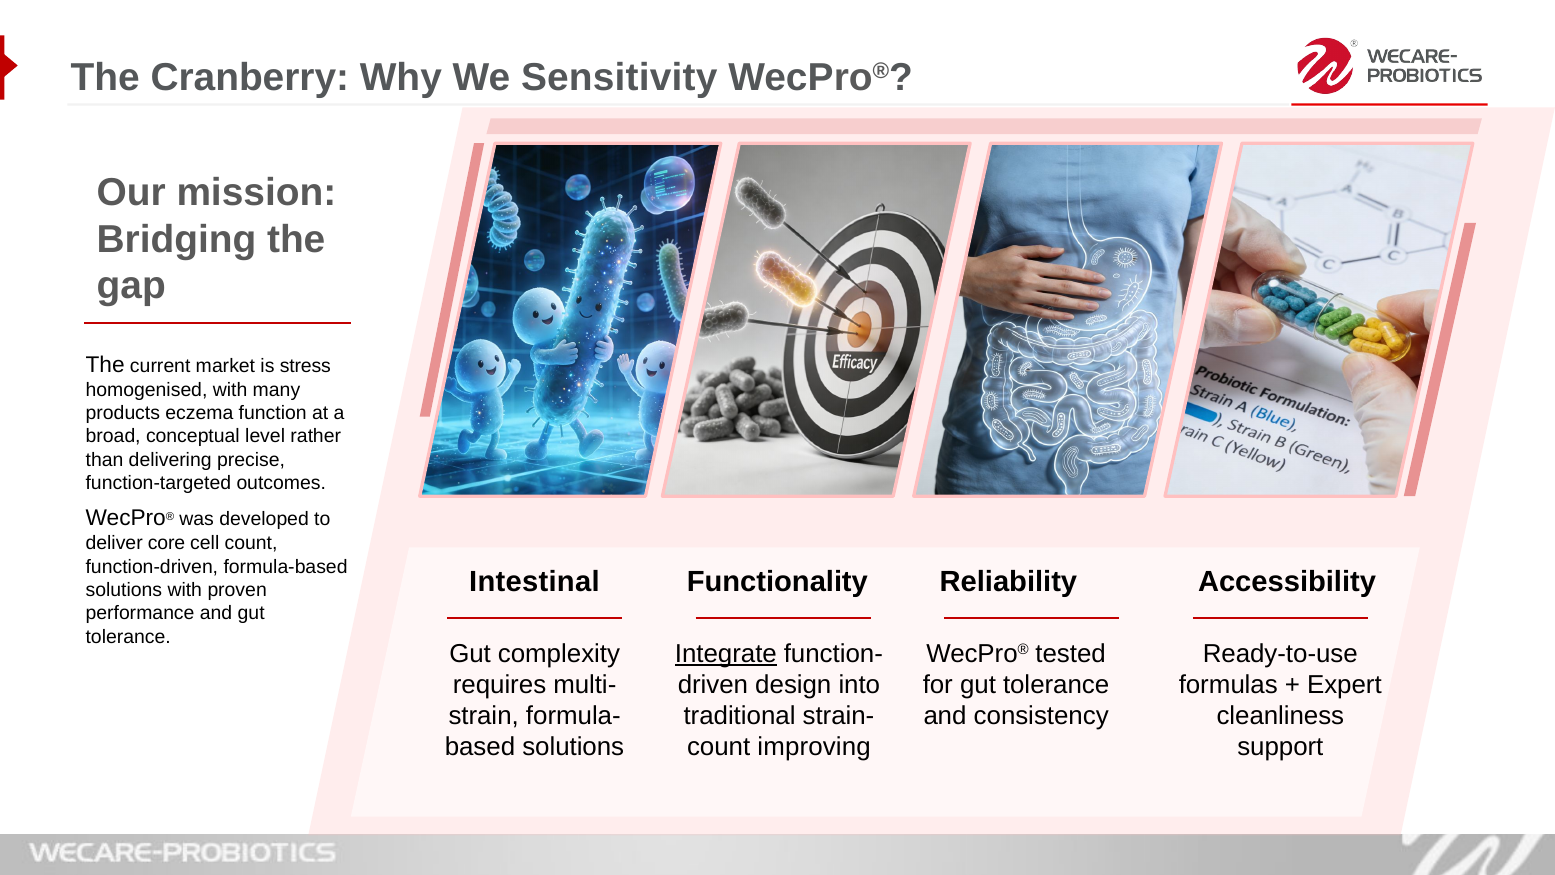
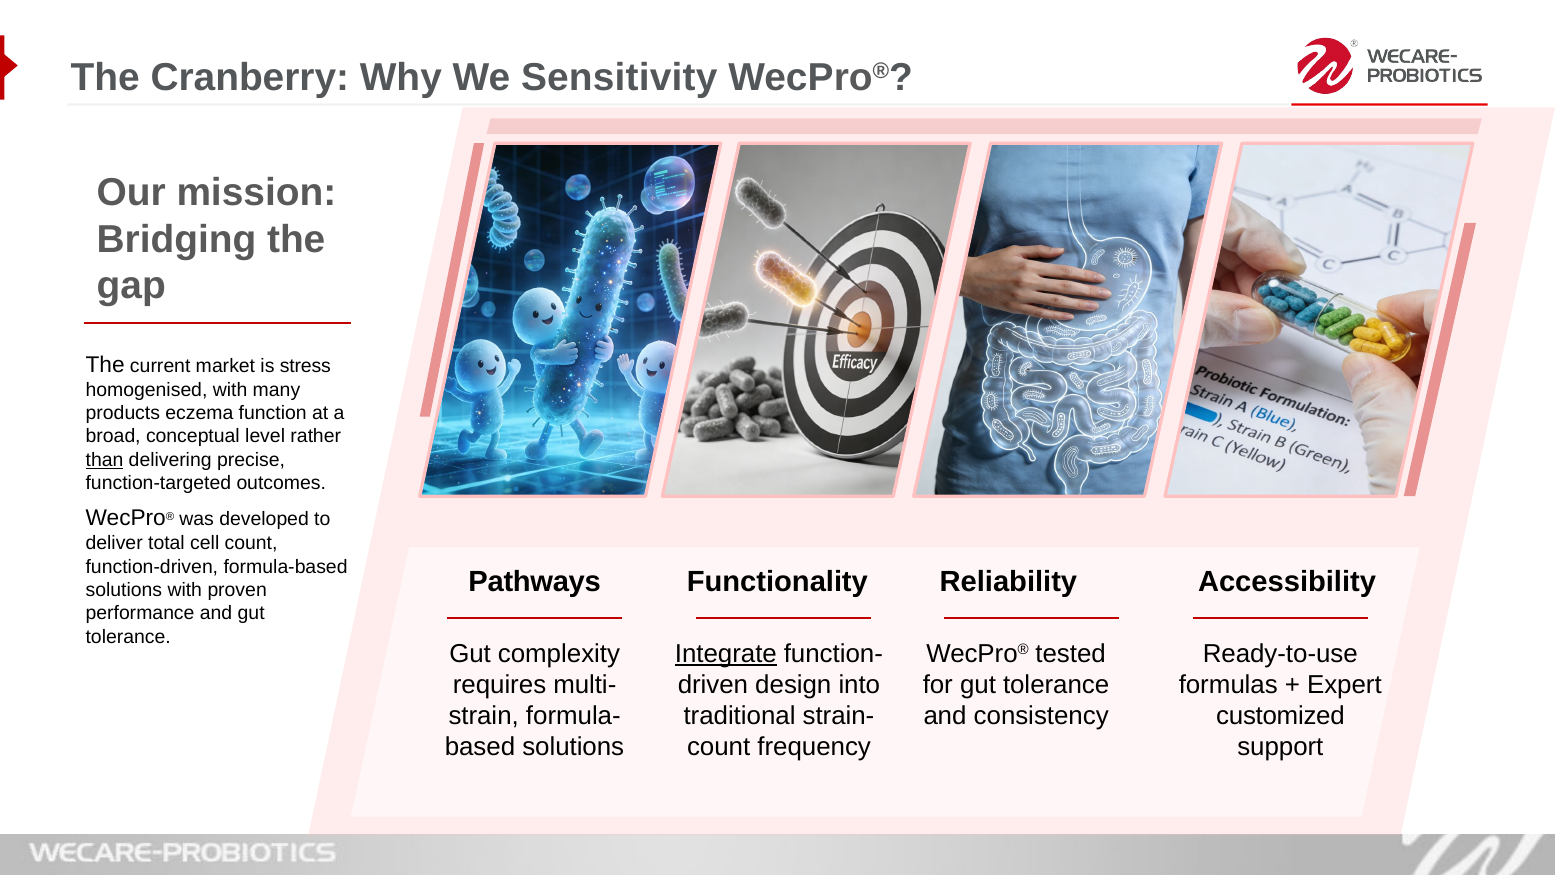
than underline: none -> present
core: core -> total
Intestinal: Intestinal -> Pathways
cleanliness: cleanliness -> customized
improving: improving -> frequency
